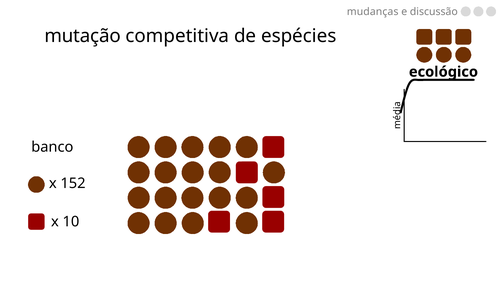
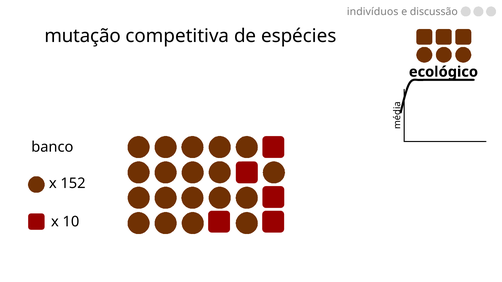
mudanças: mudanças -> indivíduos
